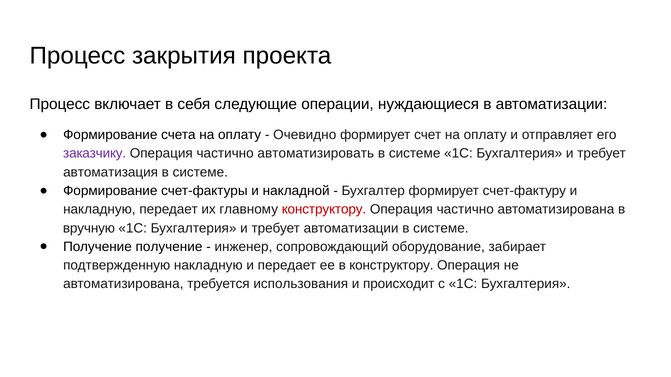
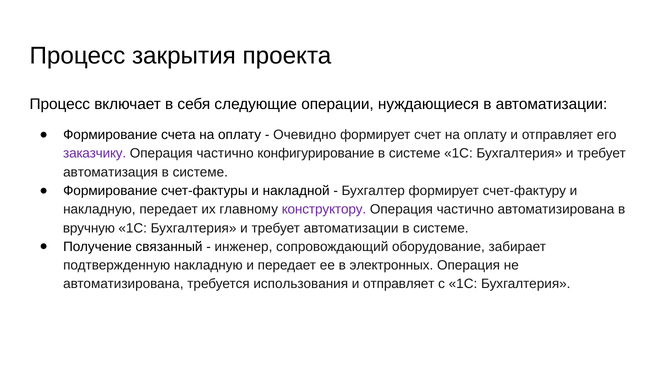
автоматизировать: автоматизировать -> конфигурирование
конструктору at (324, 210) colour: red -> purple
Получение получение: получение -> связанный
в конструктору: конструктору -> электронных
происходит at (399, 284): происходит -> отправляет
